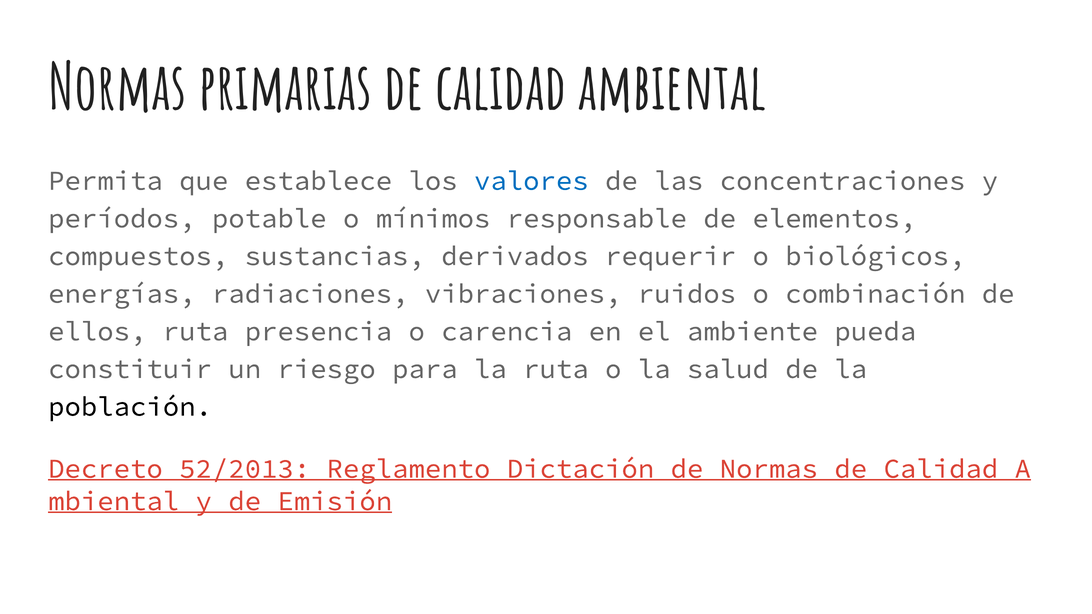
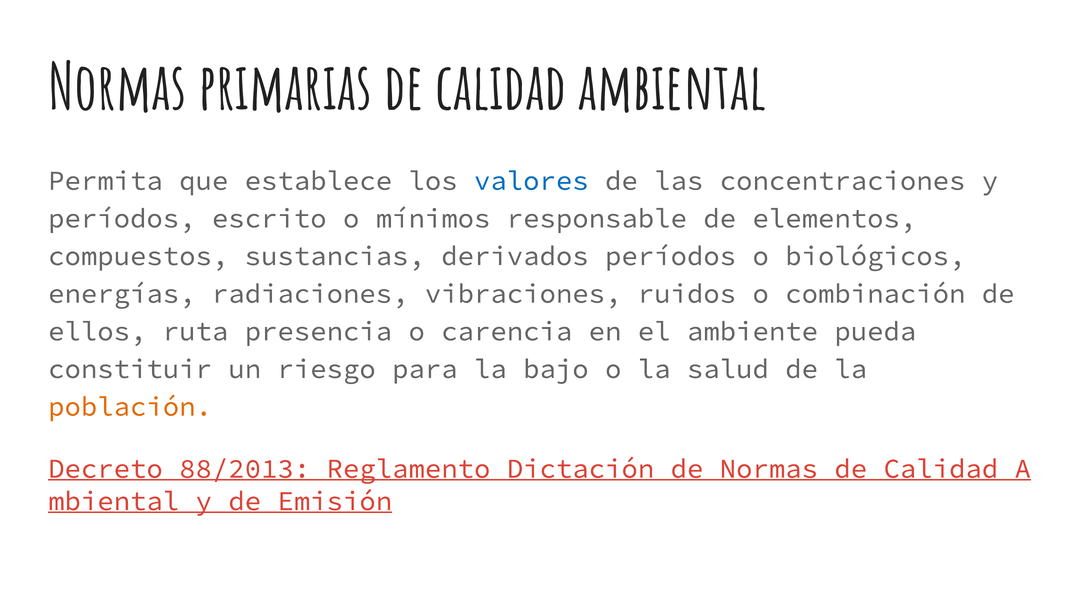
potable: potable -> escrito
derivados requerir: requerir -> períodos
la ruta: ruta -> bajo
población colour: black -> orange
52/2013: 52/2013 -> 88/2013
